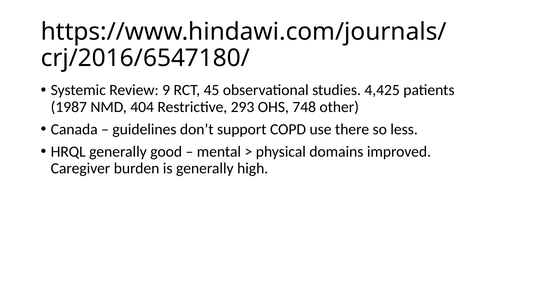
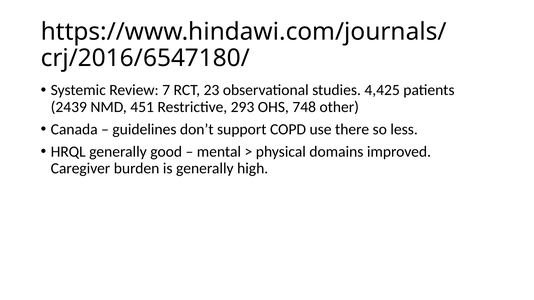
9: 9 -> 7
45: 45 -> 23
1987: 1987 -> 2439
404: 404 -> 451
